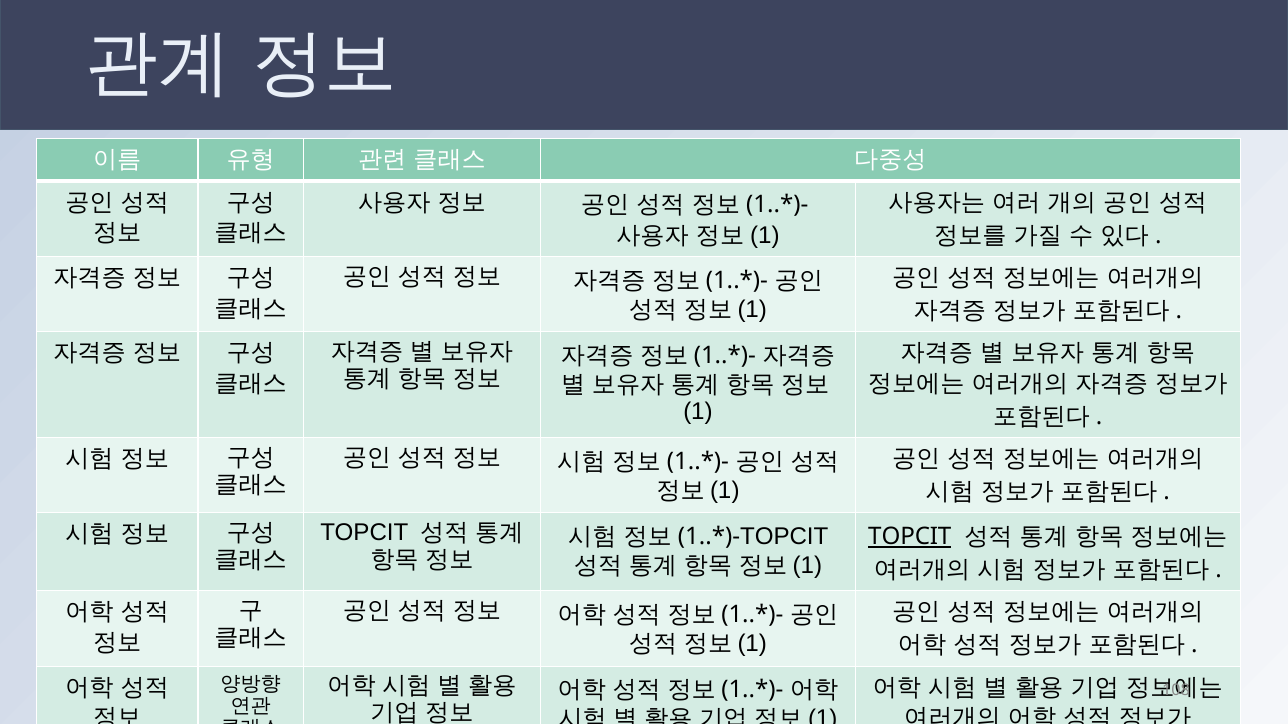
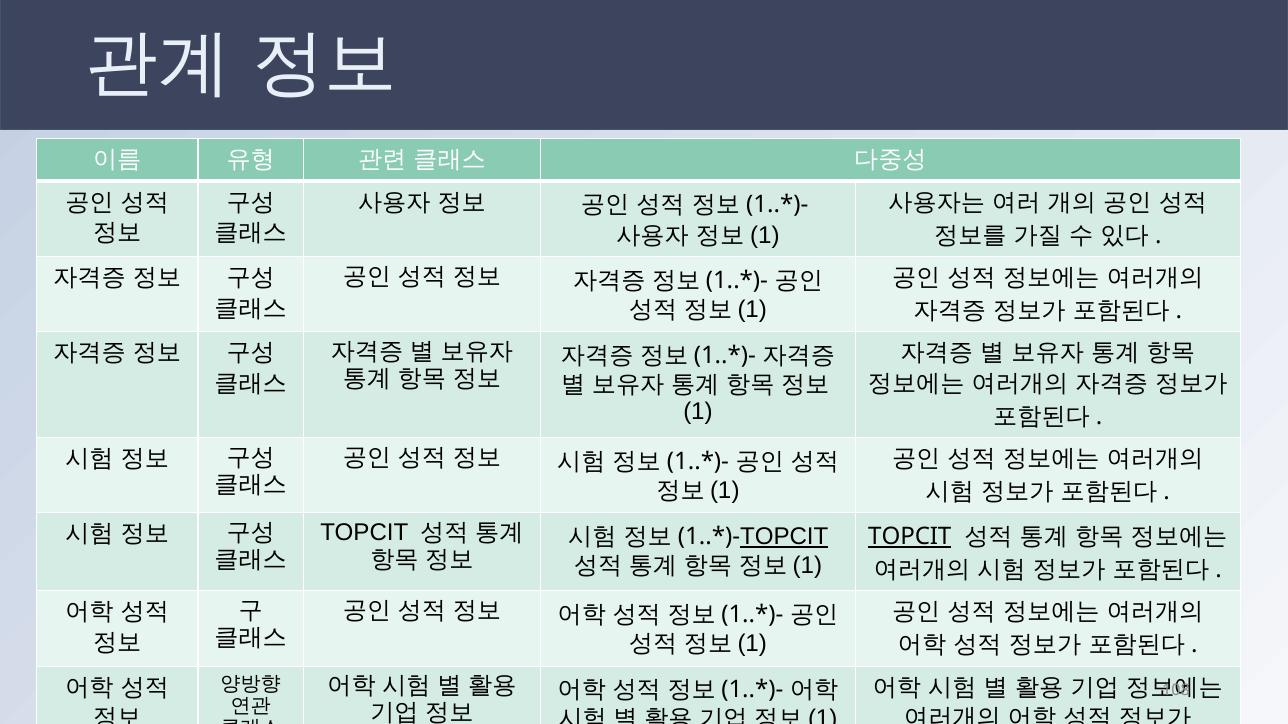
TOPCIT at (784, 537) underline: none -> present
